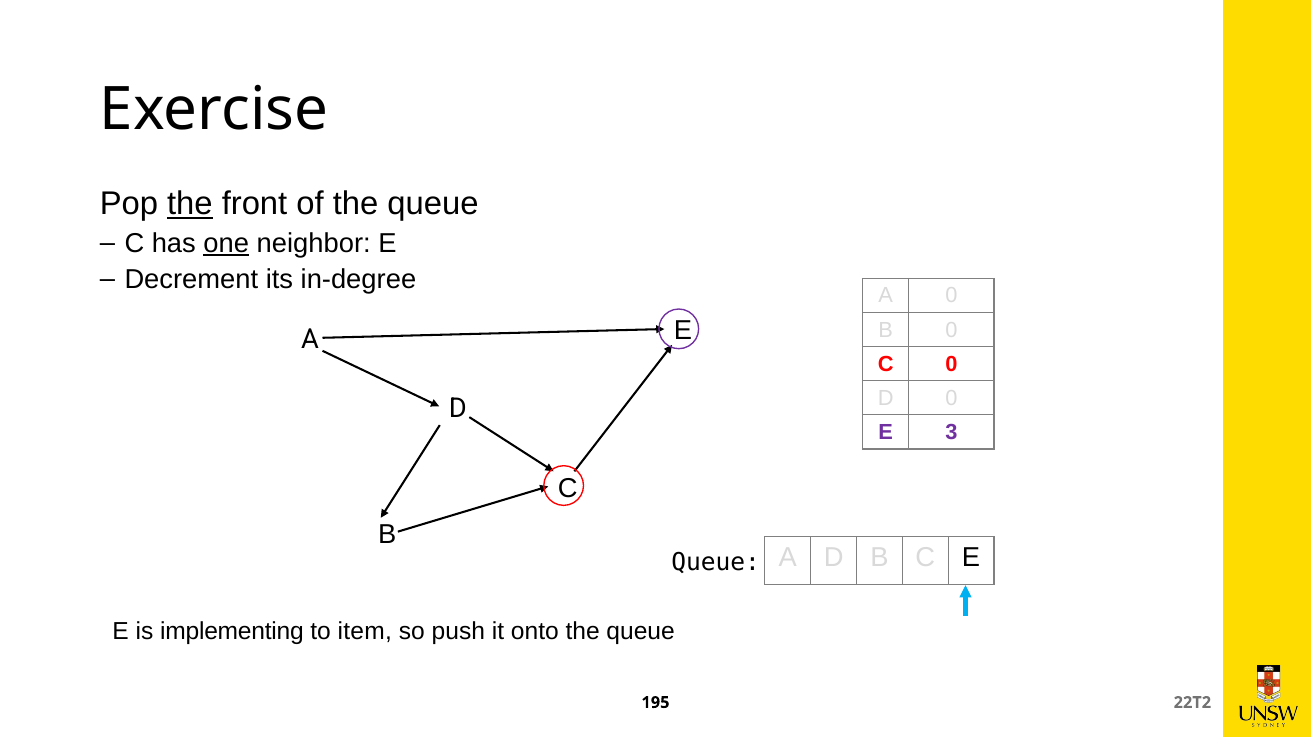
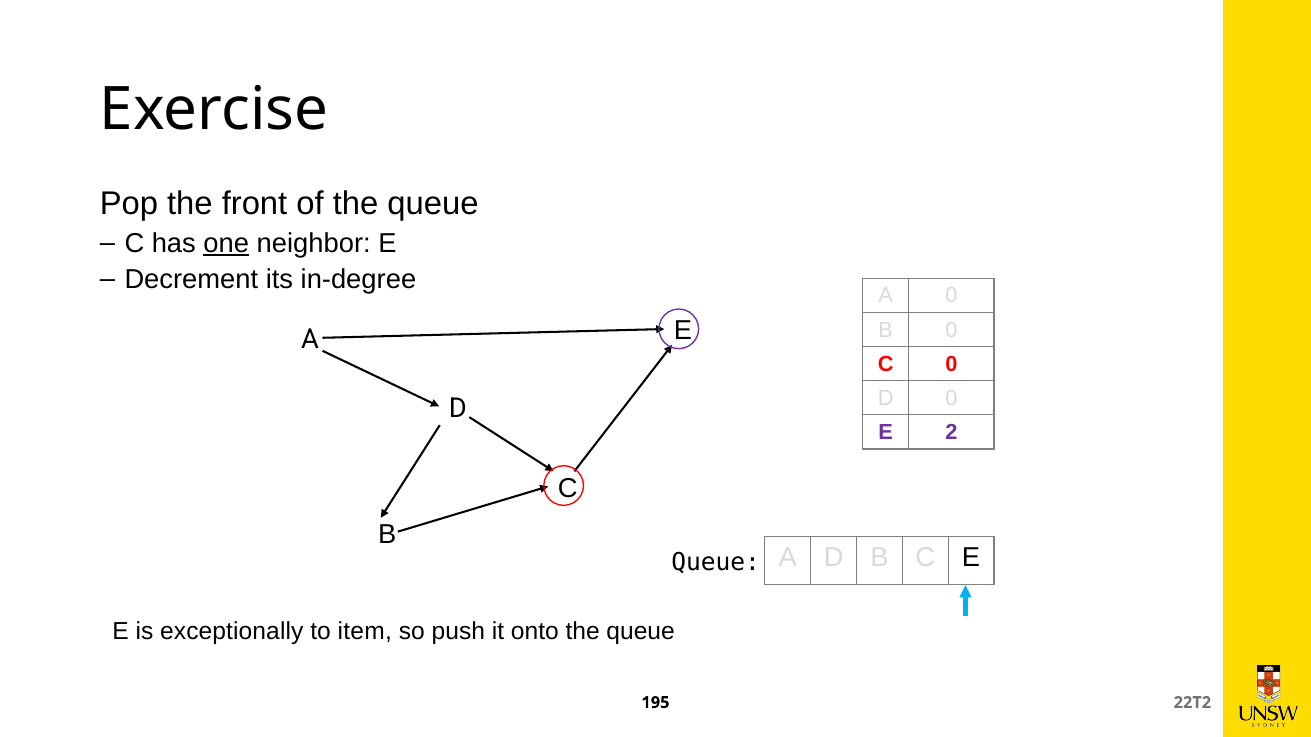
the at (190, 204) underline: present -> none
3: 3 -> 2
implementing: implementing -> exceptionally
